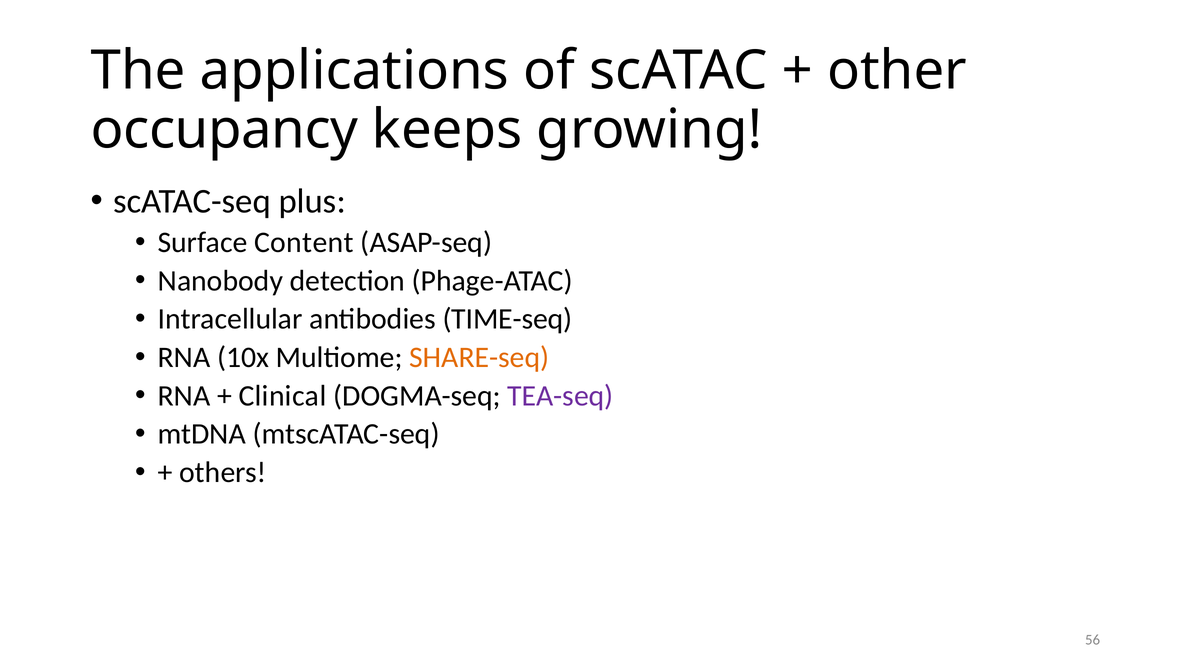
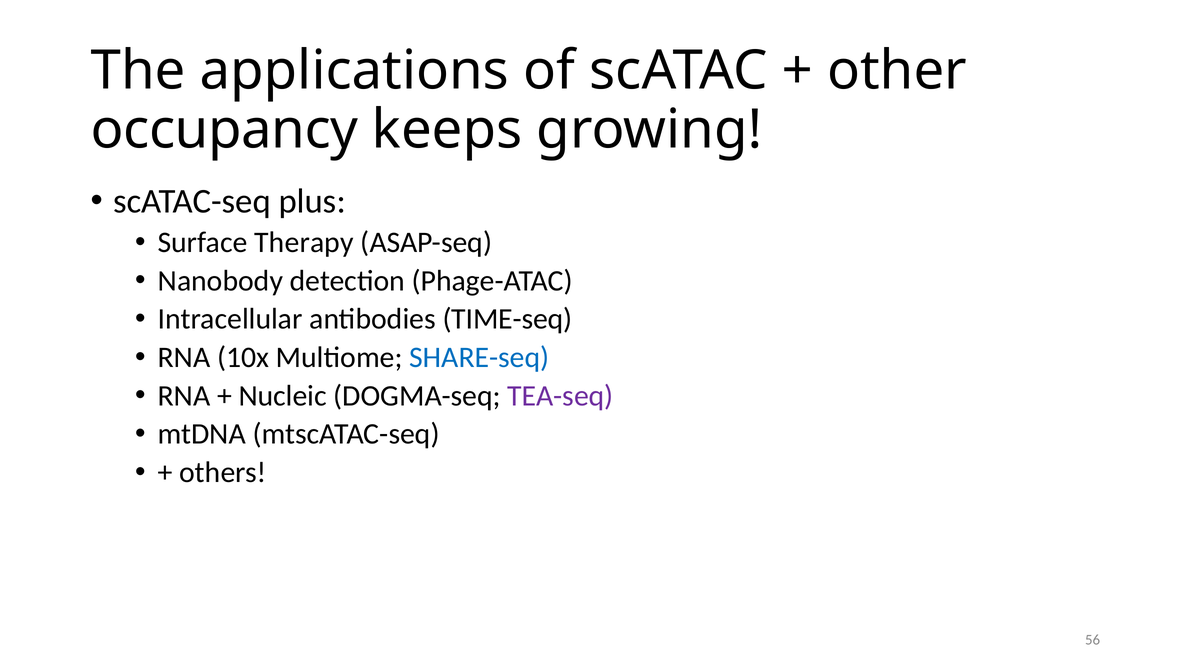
Content: Content -> Therapy
SHARE-seq colour: orange -> blue
Clinical: Clinical -> Nucleic
